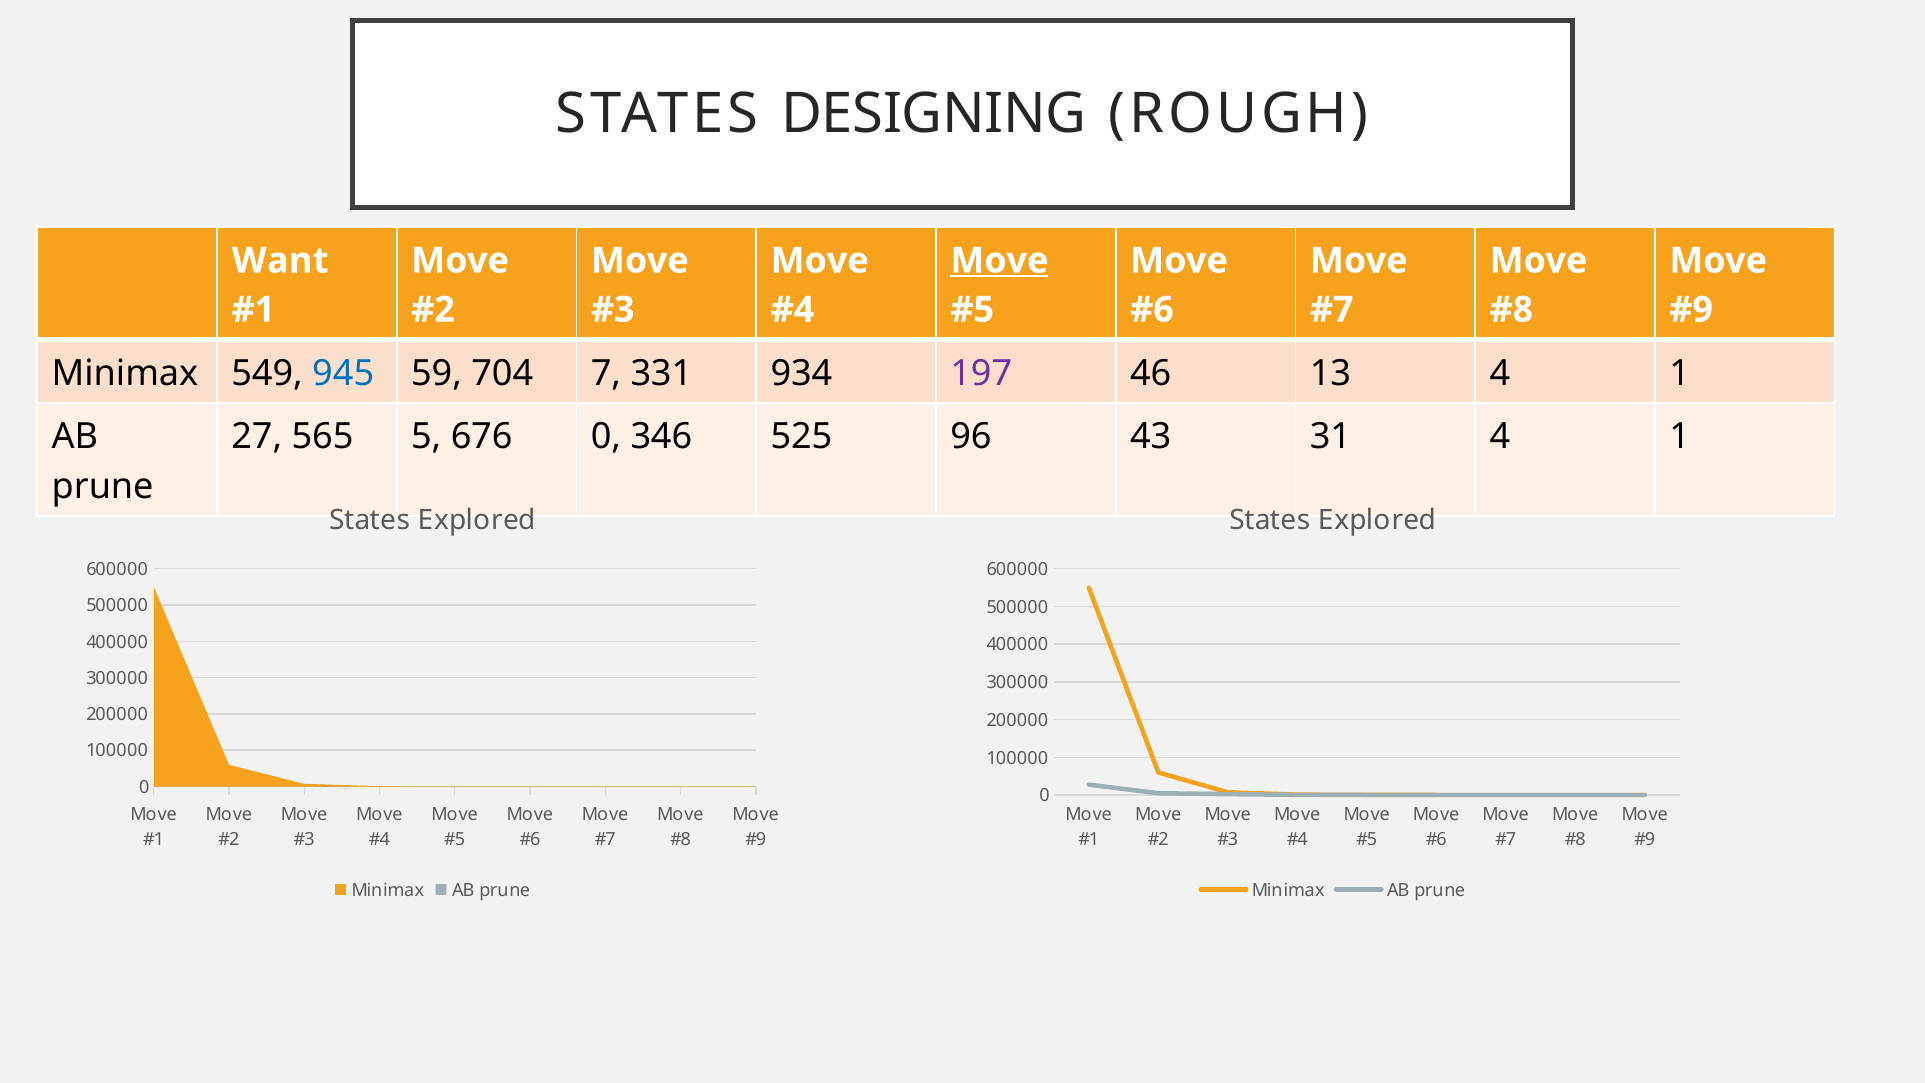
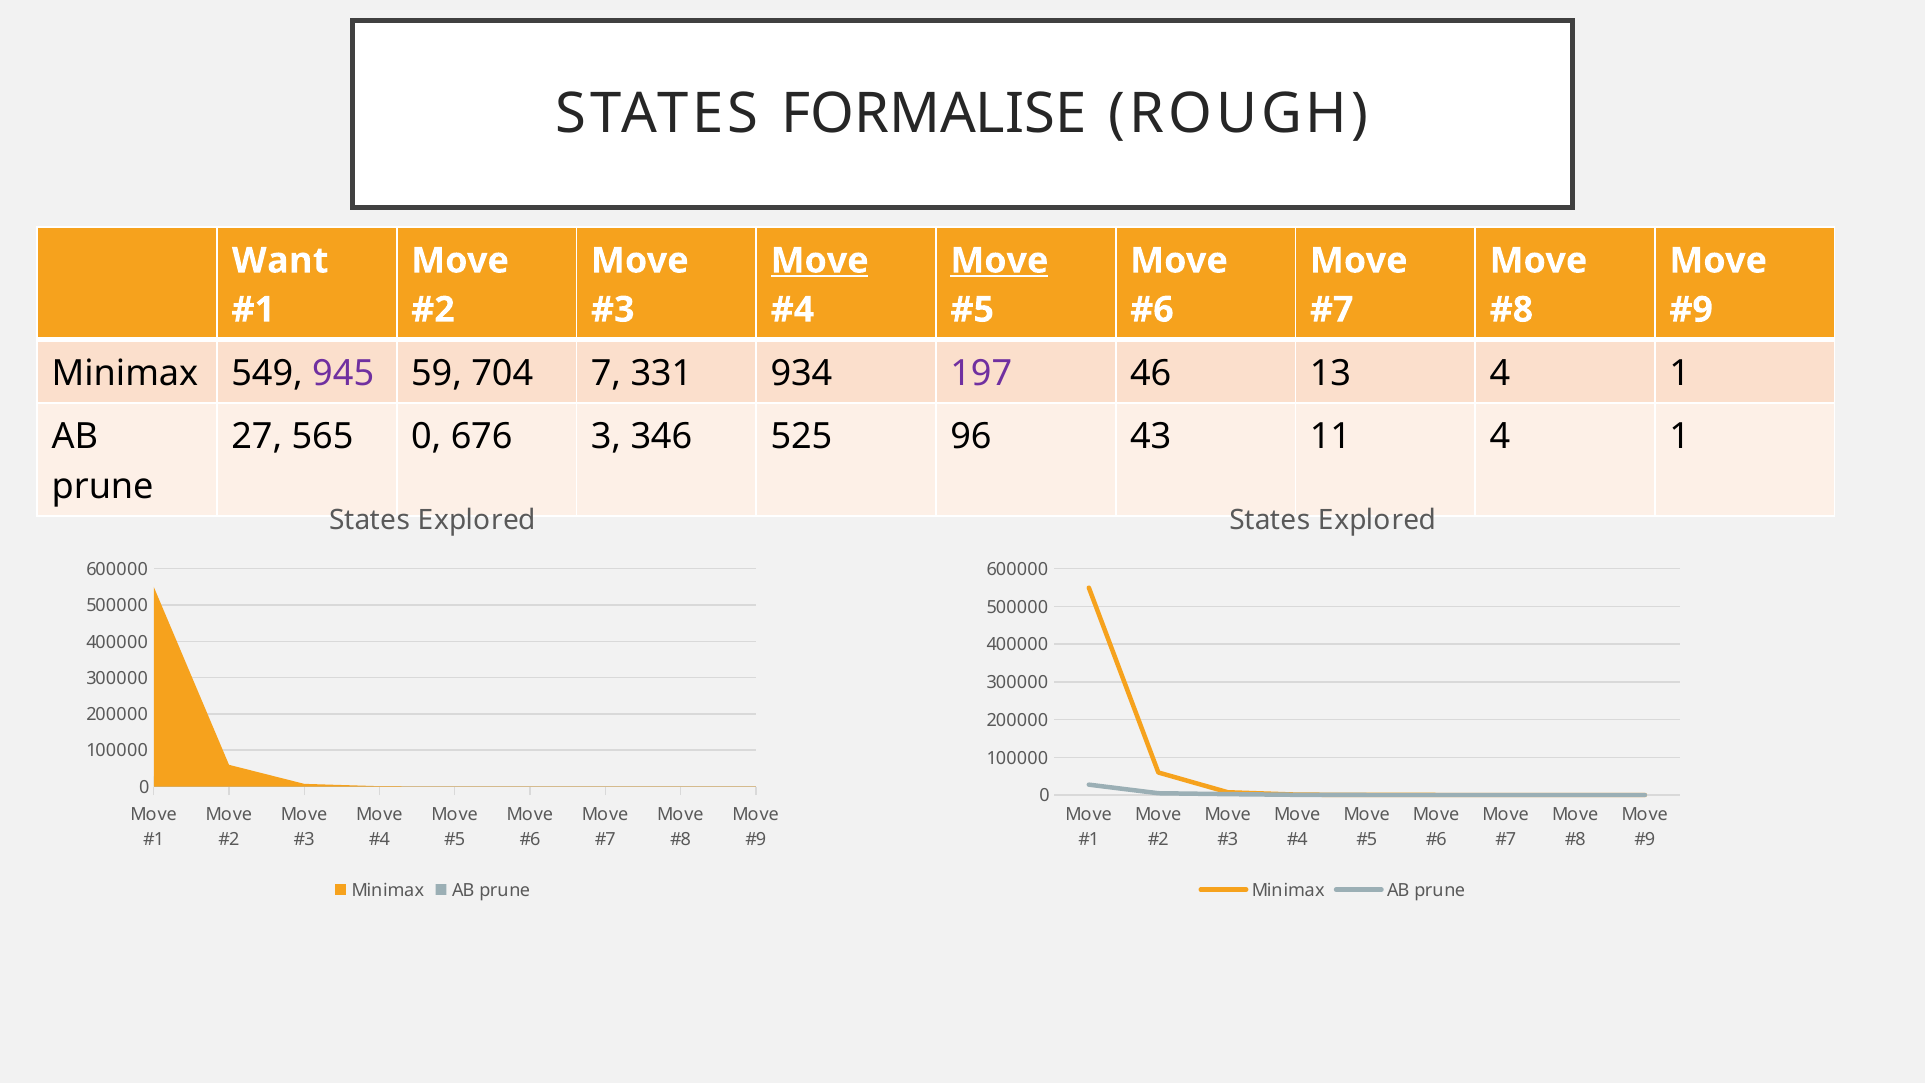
DESIGNING: DESIGNING -> FORMALISE
Move at (820, 261) underline: none -> present
945 colour: blue -> purple
565 5: 5 -> 0
676 0: 0 -> 3
31: 31 -> 11
